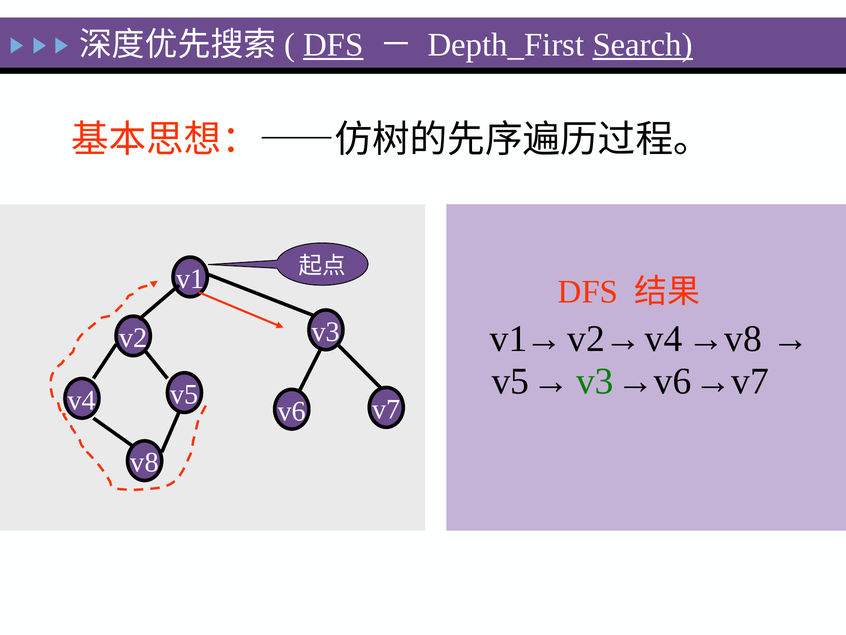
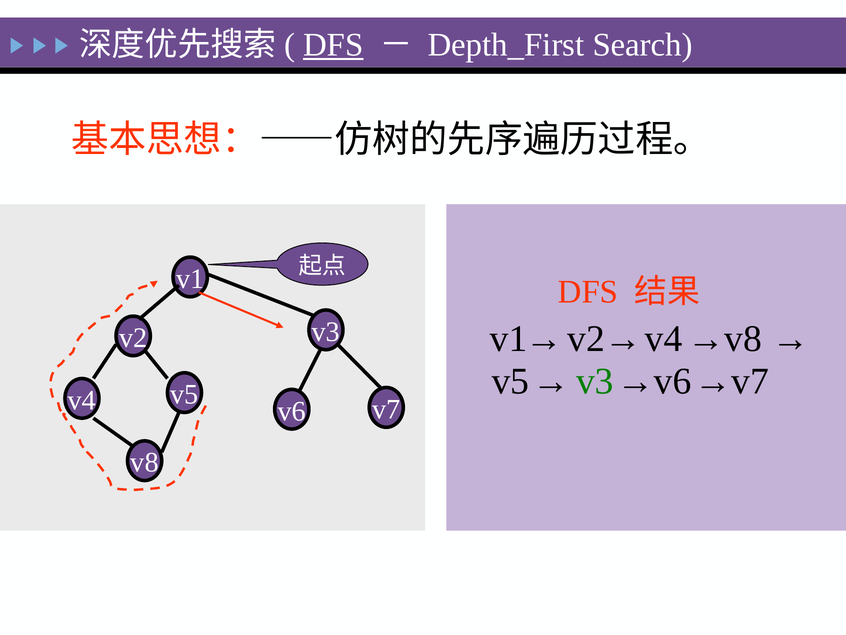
Search underline: present -> none
